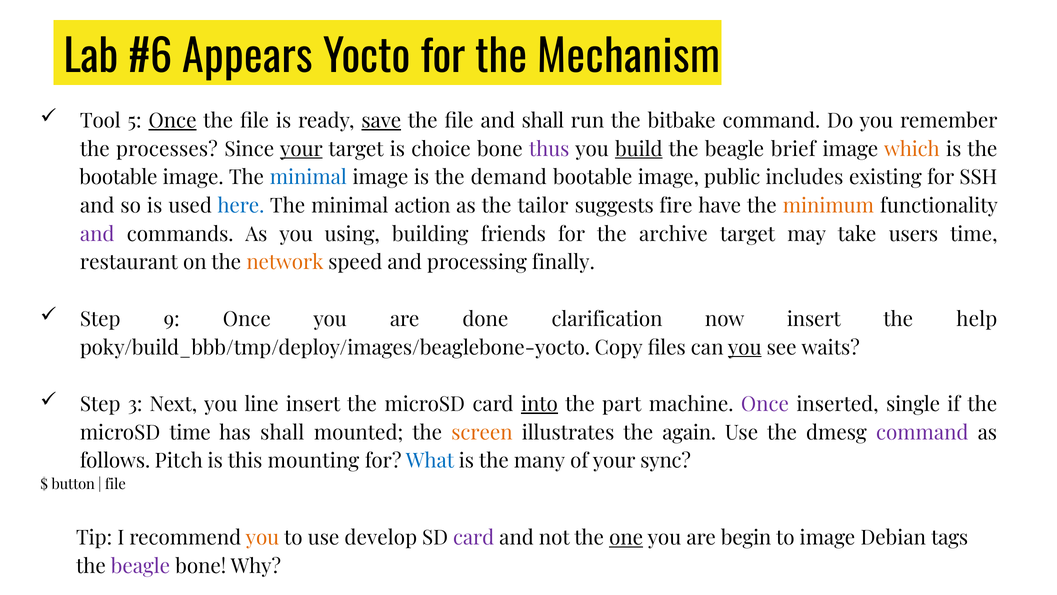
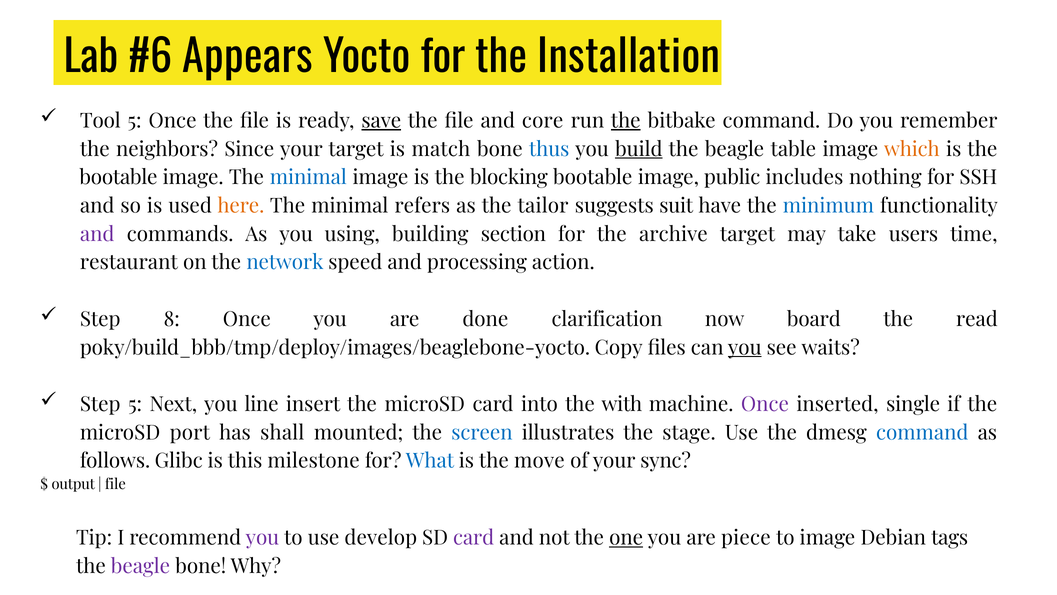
Mechanism: Mechanism -> Installation
Once at (173, 121) underline: present -> none
and shall: shall -> core
the at (626, 121) underline: none -> present
processes: processes -> neighbors
your at (301, 149) underline: present -> none
choice: choice -> match
thus colour: purple -> blue
brief: brief -> table
demand: demand -> blocking
existing: existing -> nothing
here colour: blue -> orange
action: action -> refers
fire: fire -> suit
minimum colour: orange -> blue
friends: friends -> section
network colour: orange -> blue
finally: finally -> action
9: 9 -> 8
now insert: insert -> board
help: help -> read
Step 3: 3 -> 5
into underline: present -> none
part: part -> with
microSD time: time -> port
screen colour: orange -> blue
again: again -> stage
command at (922, 433) colour: purple -> blue
Pitch: Pitch -> Glibc
mounting: mounting -> milestone
many: many -> move
button: button -> output
you at (262, 538) colour: orange -> purple
begin: begin -> piece
